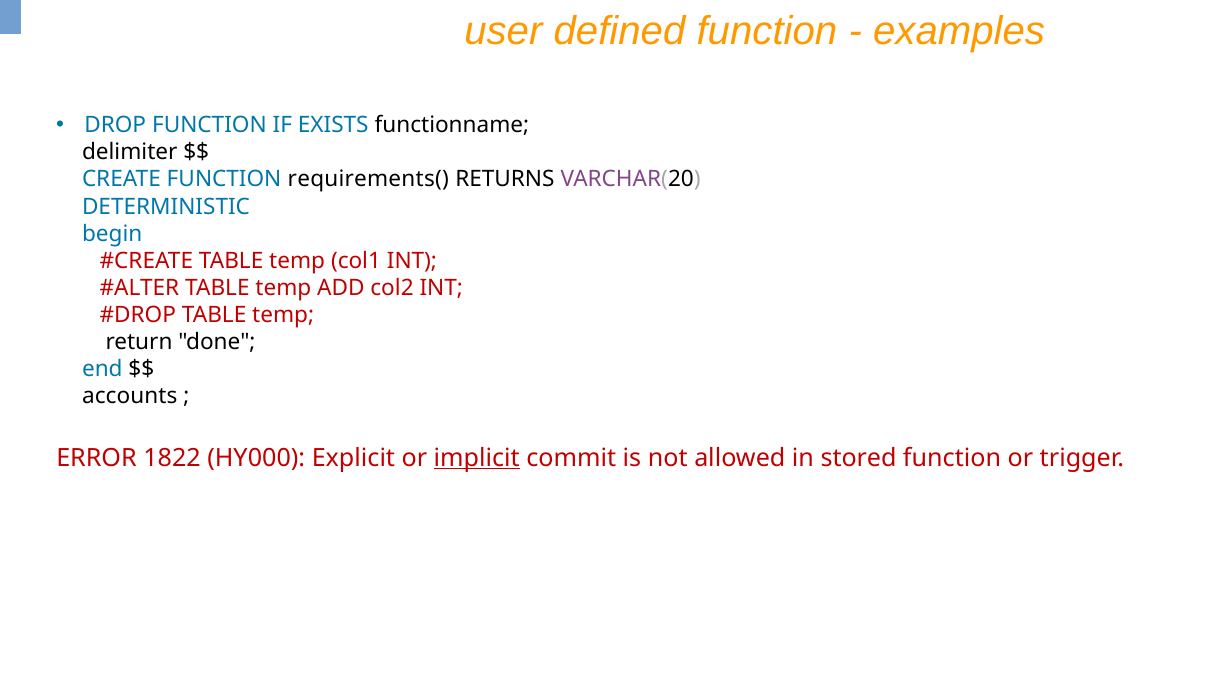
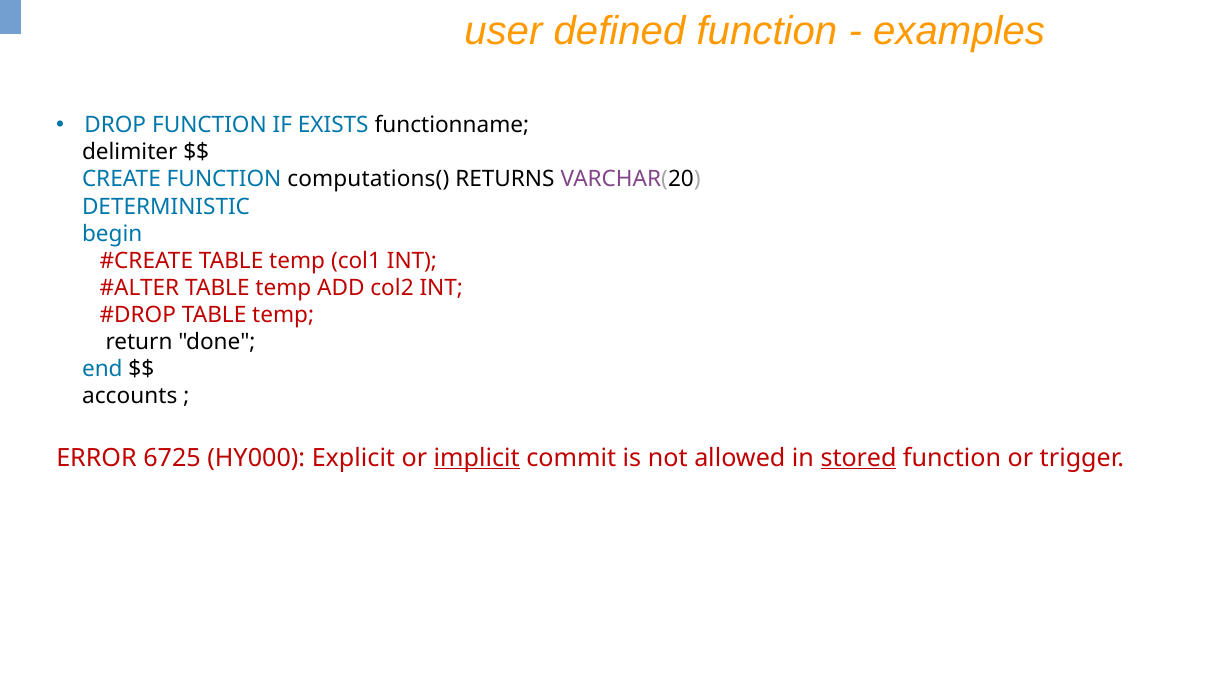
requirements(: requirements( -> computations(
1822: 1822 -> 6725
stored underline: none -> present
